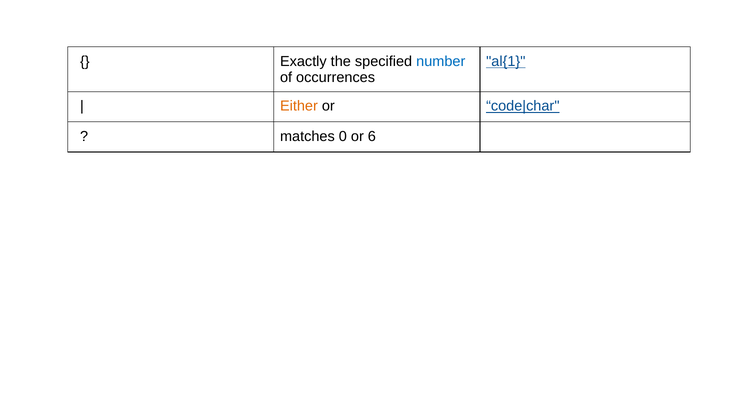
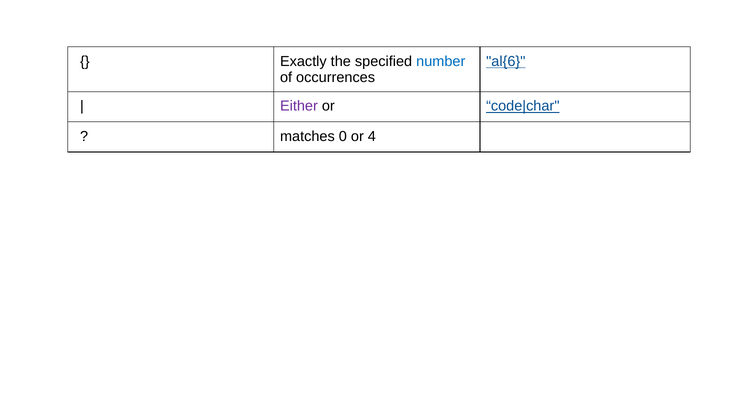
al{1: al{1 -> al{6
Either colour: orange -> purple
6: 6 -> 4
